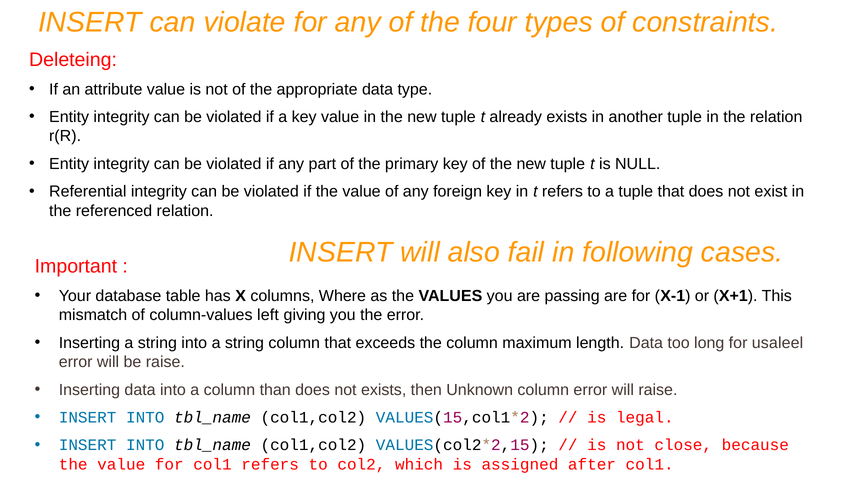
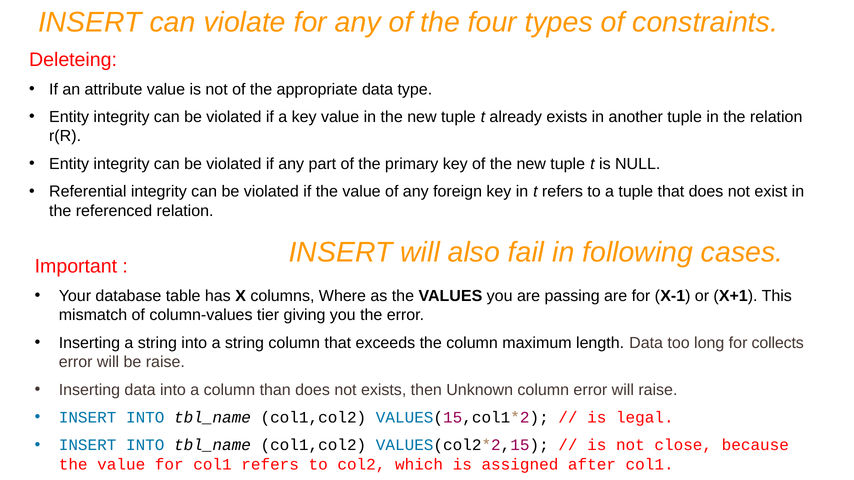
left: left -> tier
usaleel: usaleel -> collects
